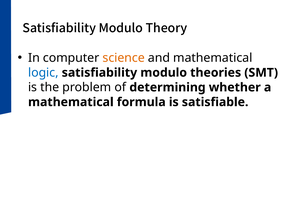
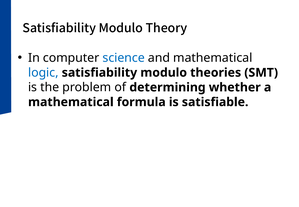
science colour: orange -> blue
